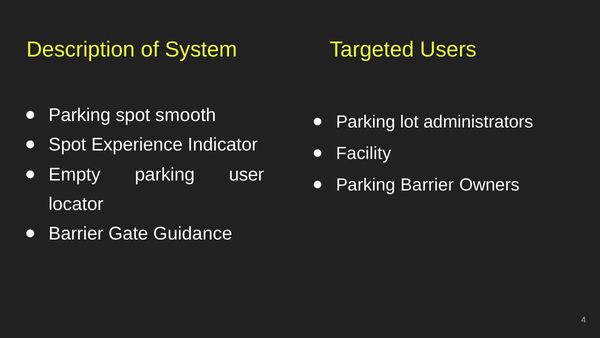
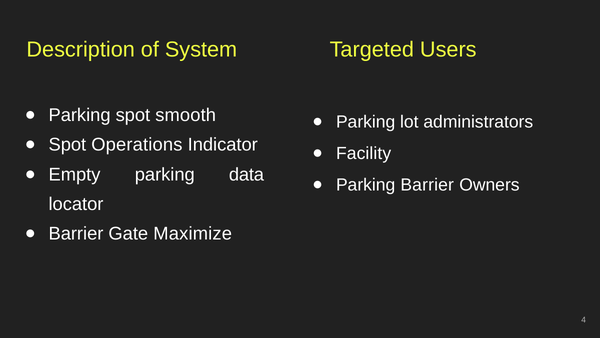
Experience: Experience -> Operations
user: user -> data
Guidance: Guidance -> Maximize
